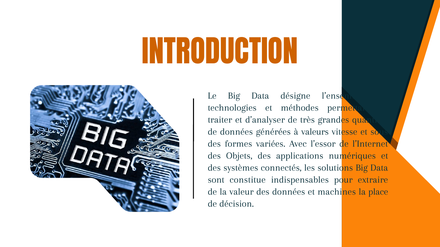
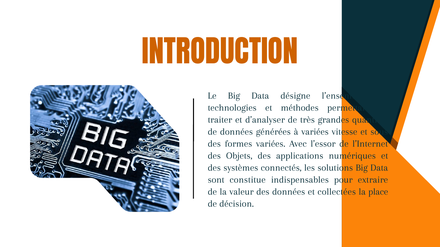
à valeurs: valeurs -> variées
machines: machines -> collectées
